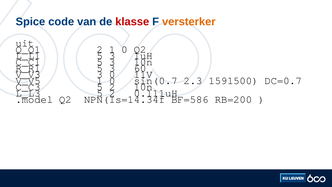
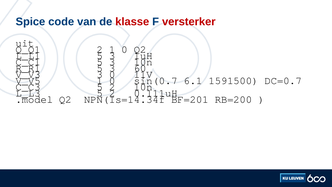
versterker colour: orange -> red
2.3: 2.3 -> 6.1
BF=586: BF=586 -> BF=201
